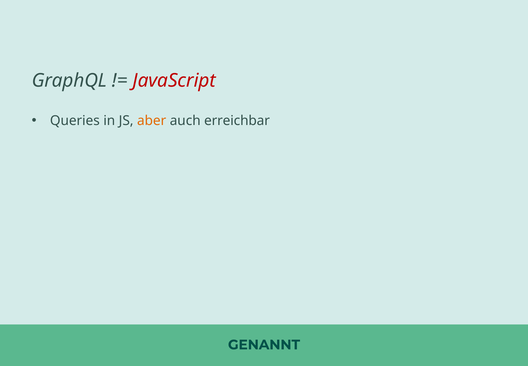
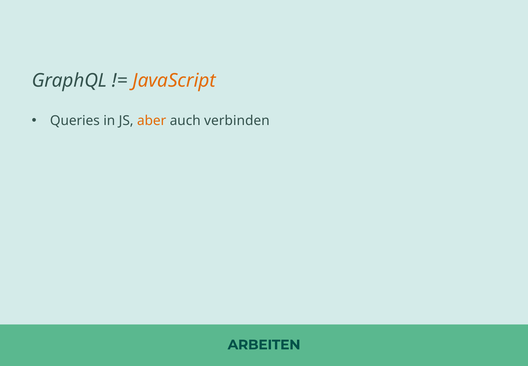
JavaScript colour: red -> orange
erreichbar: erreichbar -> verbinden
GENANNT: GENANNT -> ARBEITEN
